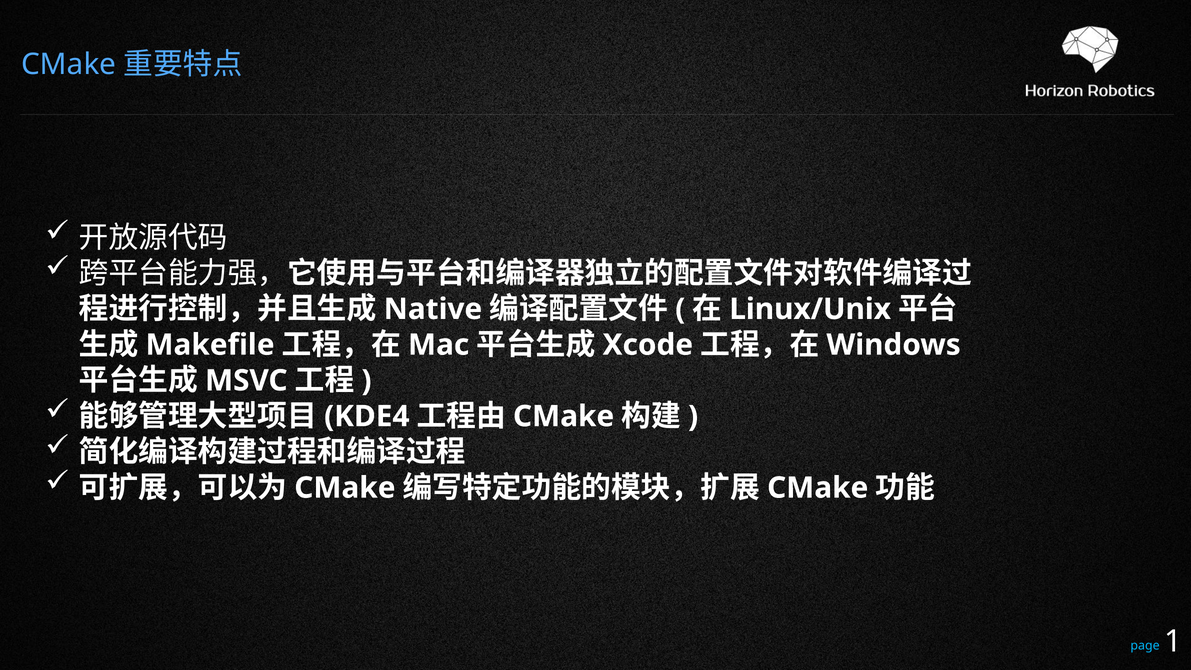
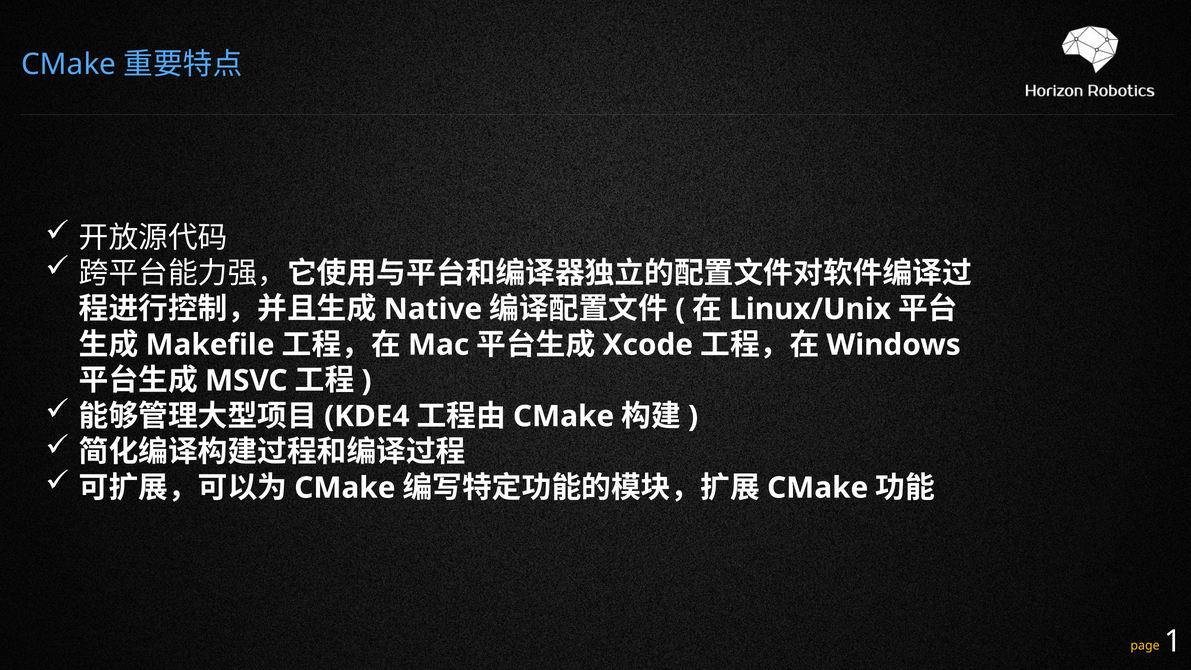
page colour: light blue -> yellow
